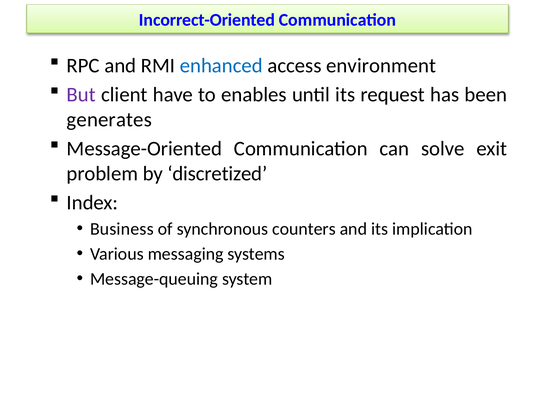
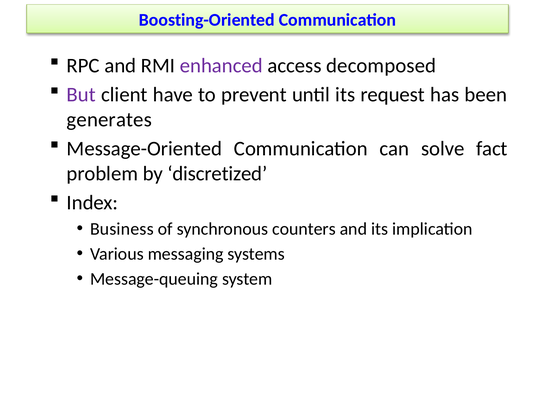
Incorrect-Oriented: Incorrect-Oriented -> Boosting-Oriented
enhanced colour: blue -> purple
environment: environment -> decomposed
enables: enables -> prevent
exit: exit -> fact
